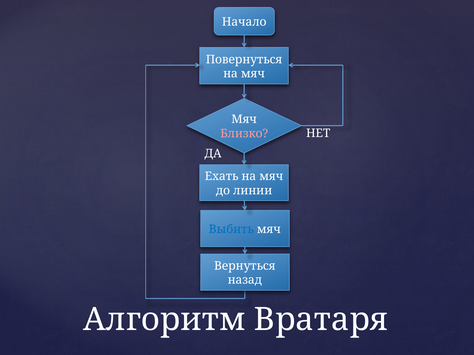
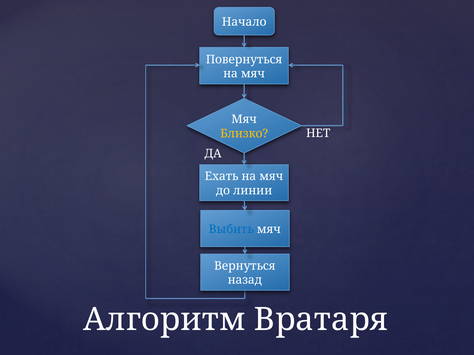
Близко colour: pink -> yellow
